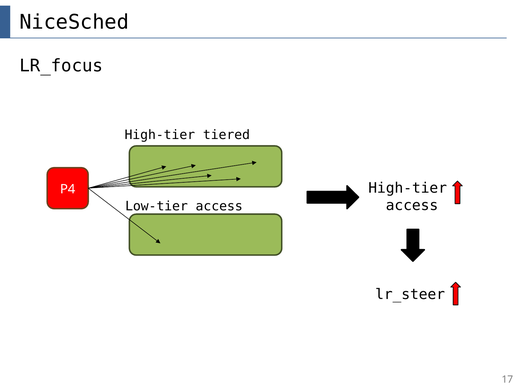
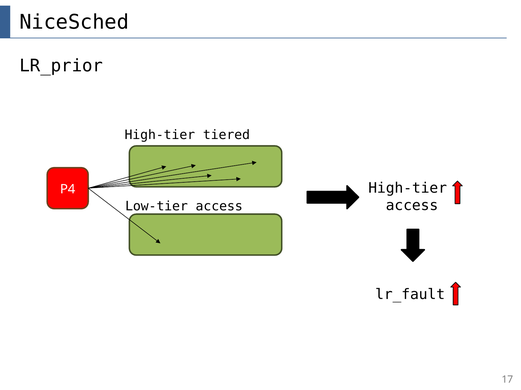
LR_focus: LR_focus -> LR_prior
lr_steer: lr_steer -> lr_fault
